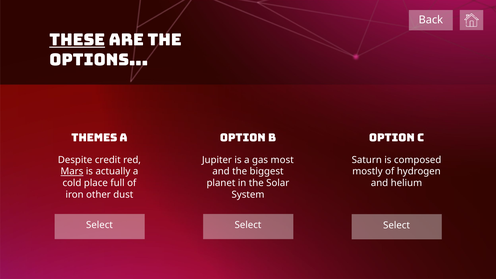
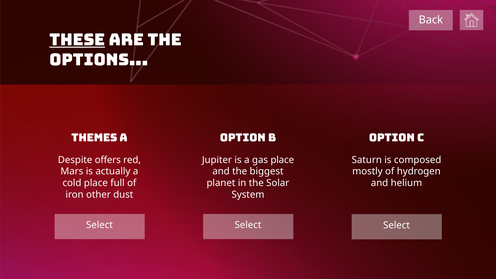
credit: credit -> offers
gas most: most -> place
Mars underline: present -> none
